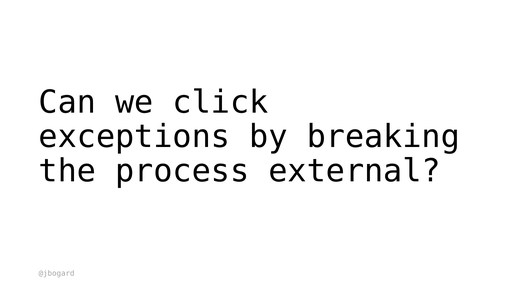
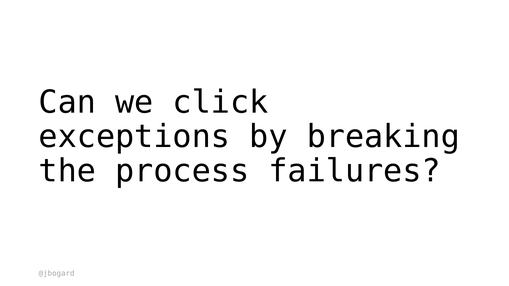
external: external -> failures
